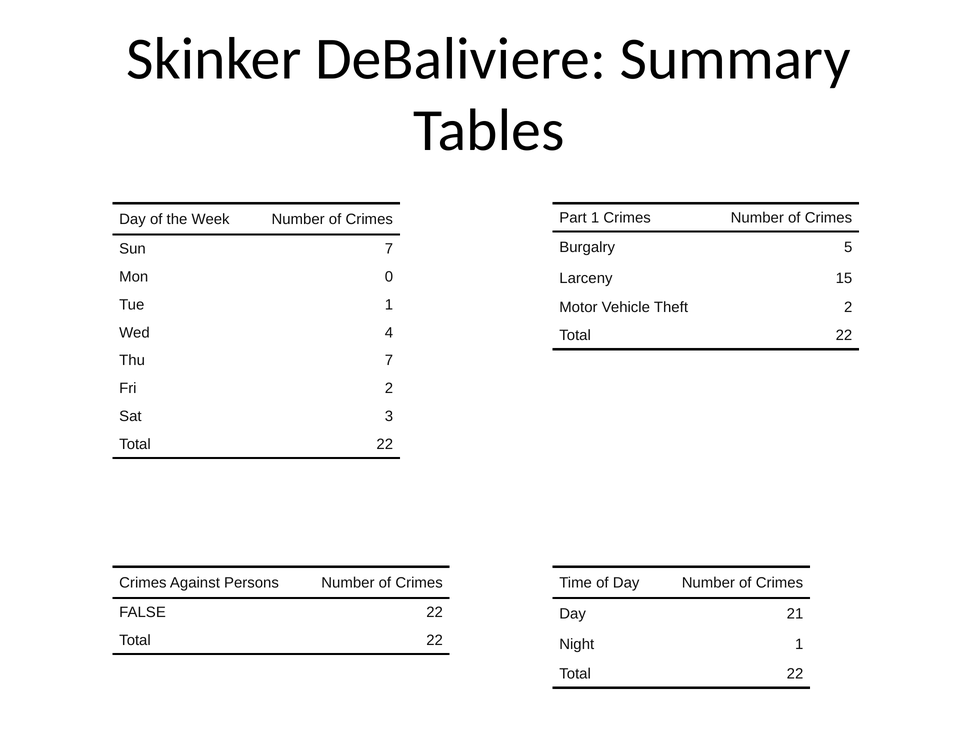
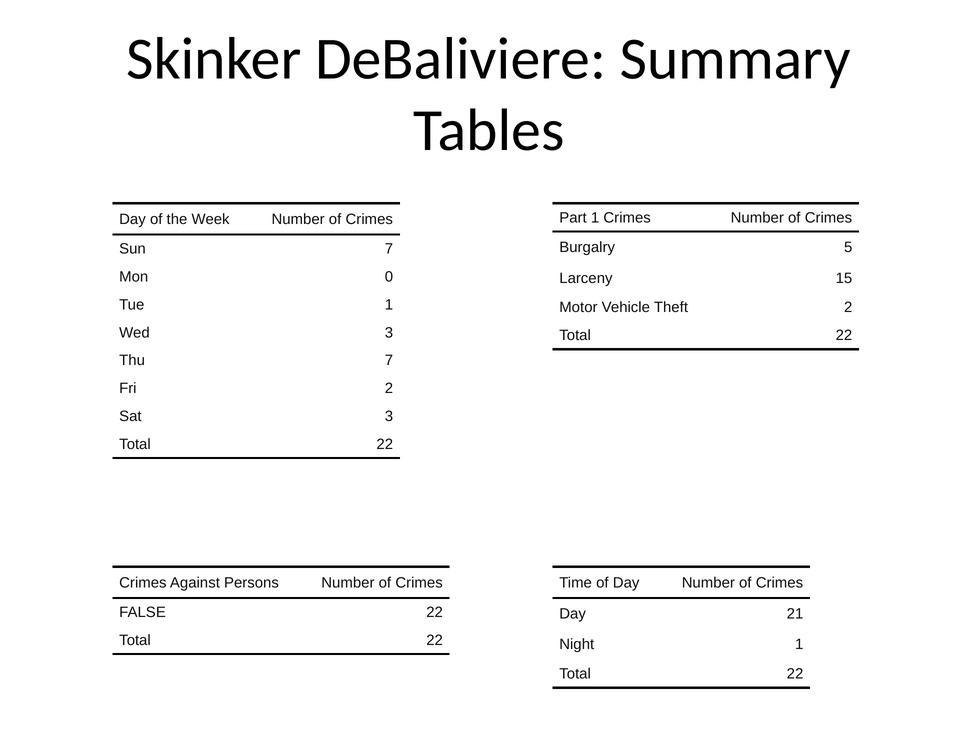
Wed 4: 4 -> 3
